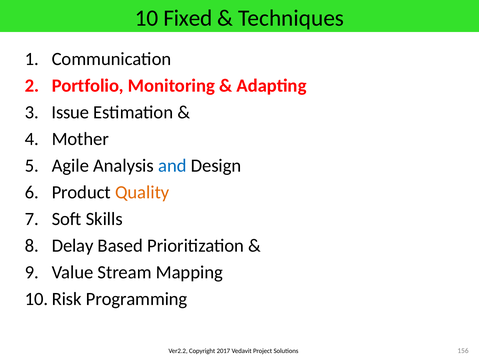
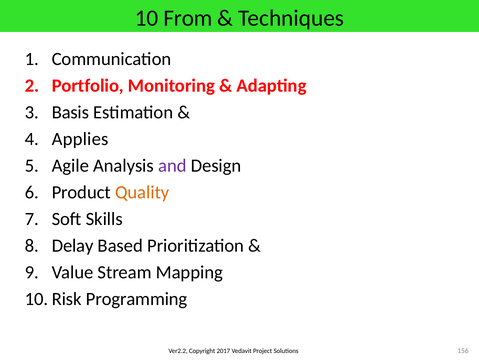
Fixed: Fixed -> From
Issue: Issue -> Basis
Mother: Mother -> Applies
and colour: blue -> purple
